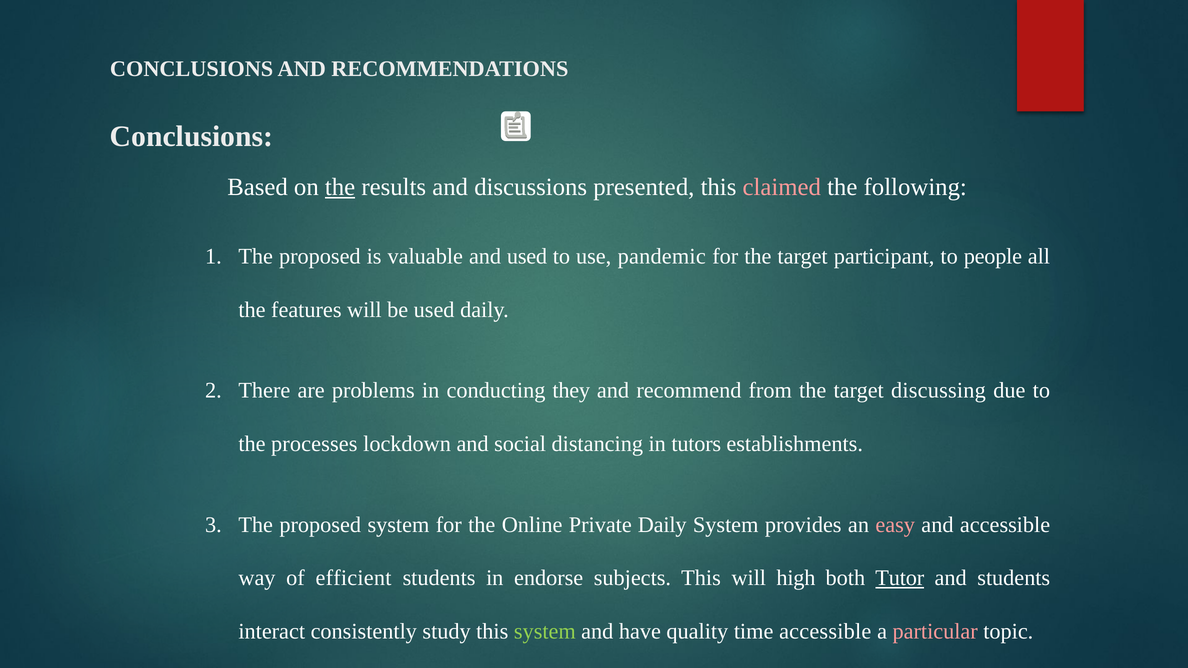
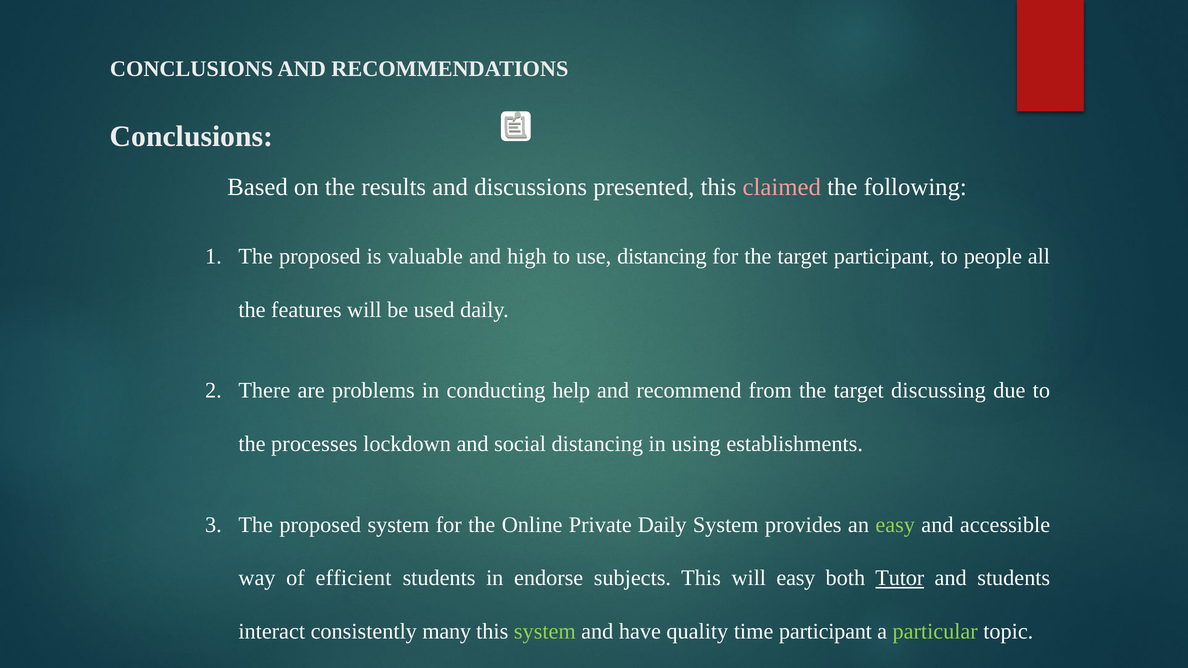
the at (340, 187) underline: present -> none
and used: used -> high
use pandemic: pandemic -> distancing
they: they -> help
tutors: tutors -> using
easy at (895, 525) colour: pink -> light green
will high: high -> easy
study: study -> many
time accessible: accessible -> participant
particular colour: pink -> light green
